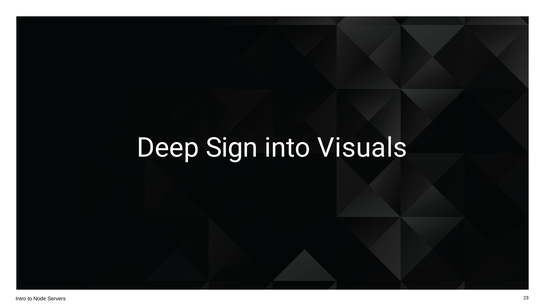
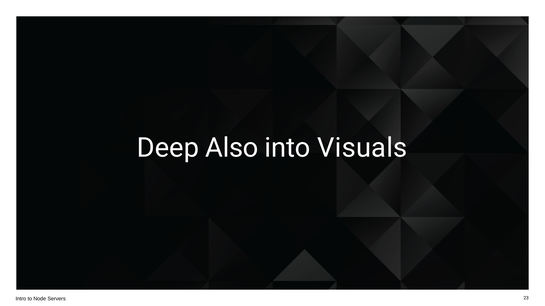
Sign: Sign -> Also
